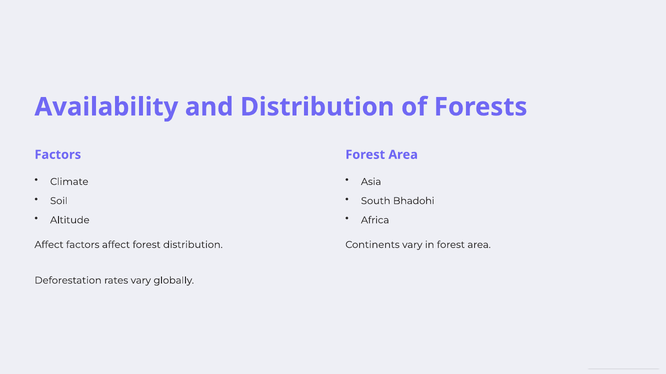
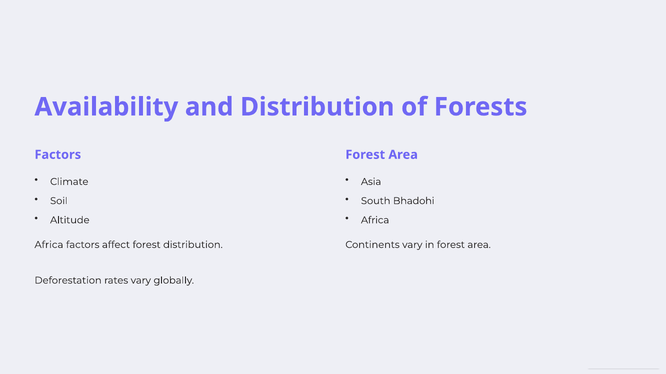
Affect at (49, 245): Affect -> Africa
